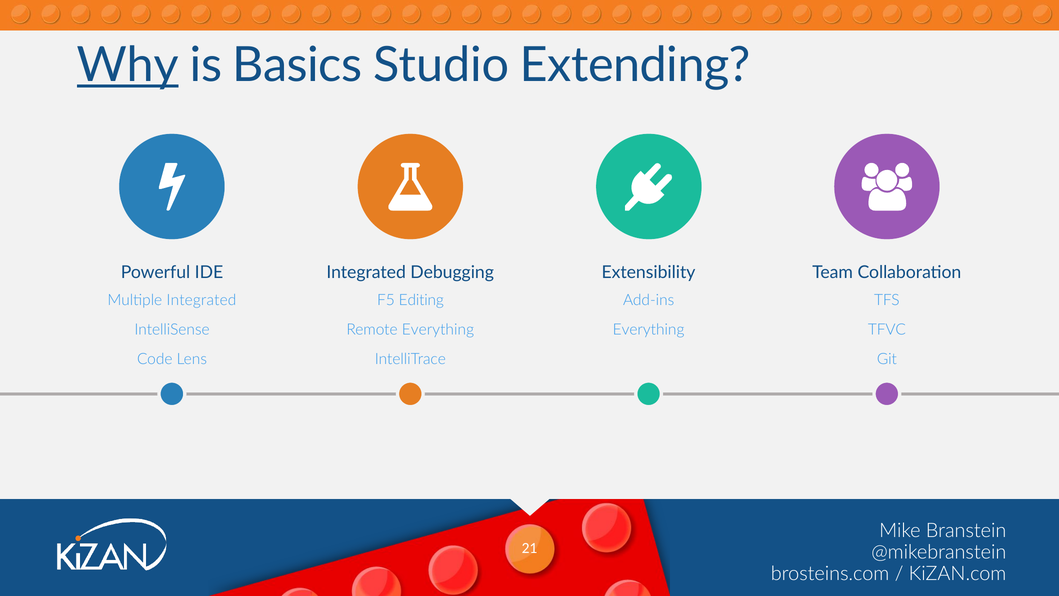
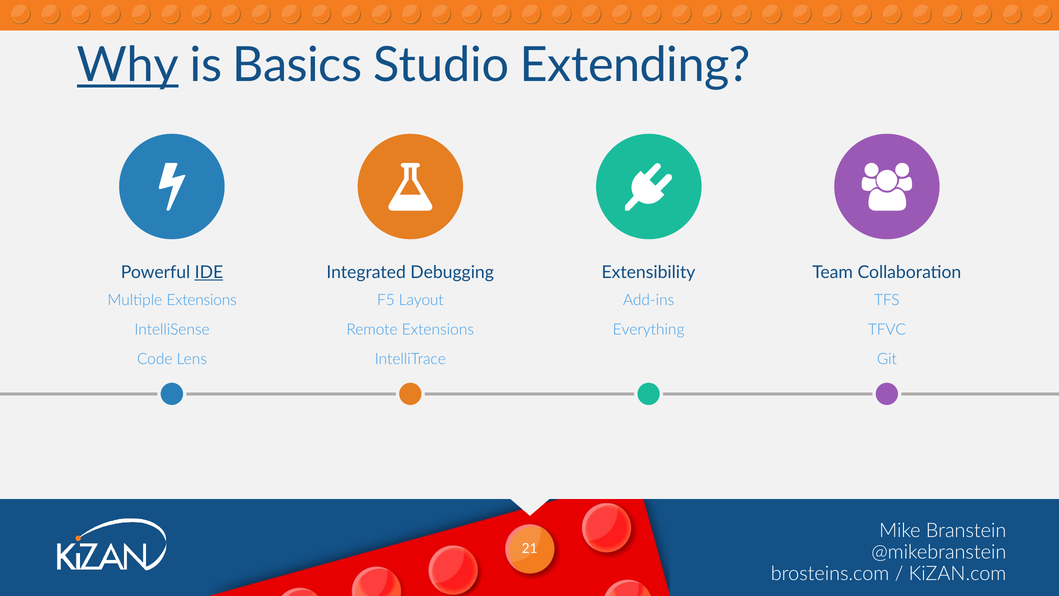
IDE underline: none -> present
Multiple Integrated: Integrated -> Extensions
Editing: Editing -> Layout
Remote Everything: Everything -> Extensions
